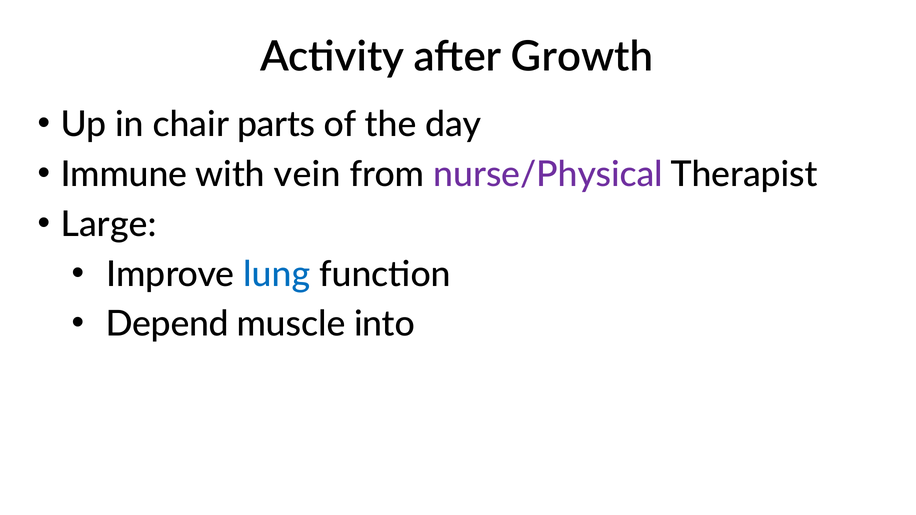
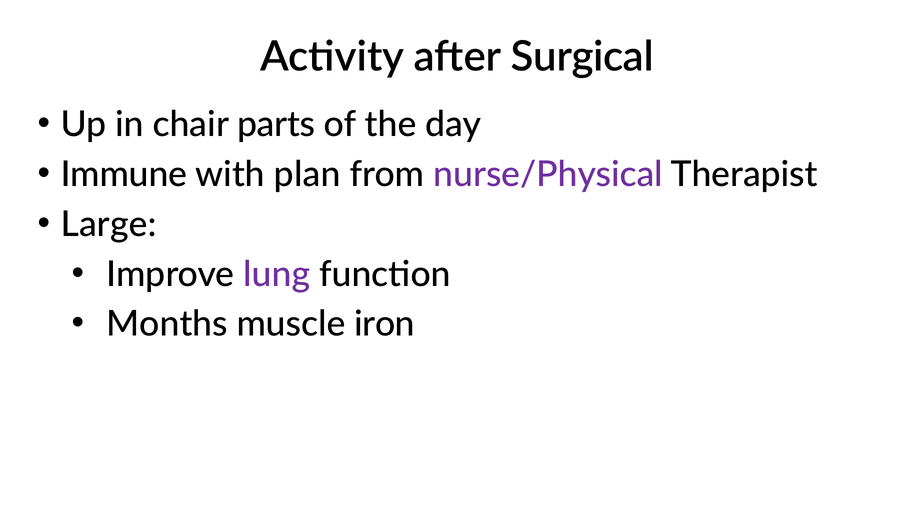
Growth: Growth -> Surgical
vein: vein -> plan
lung colour: blue -> purple
Depend: Depend -> Months
into: into -> iron
